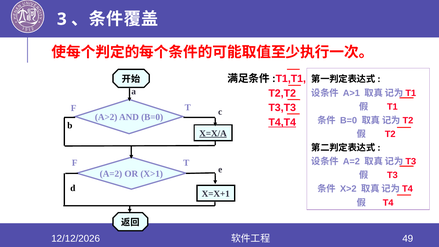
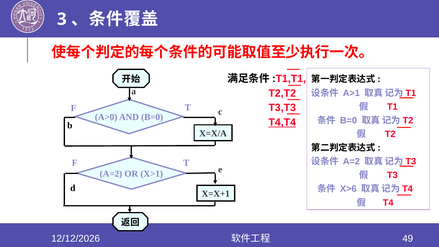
A>2: A>2 -> A>0
X=X/A underline: present -> none
X>2: X>2 -> X>6
